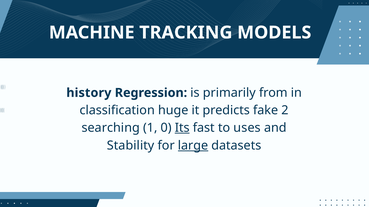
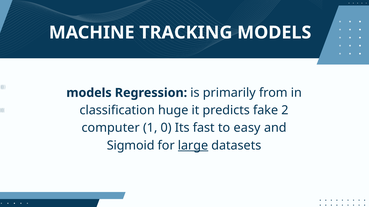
history at (89, 93): history -> models
searching: searching -> computer
Its underline: present -> none
uses: uses -> easy
Stability: Stability -> Sigmoid
